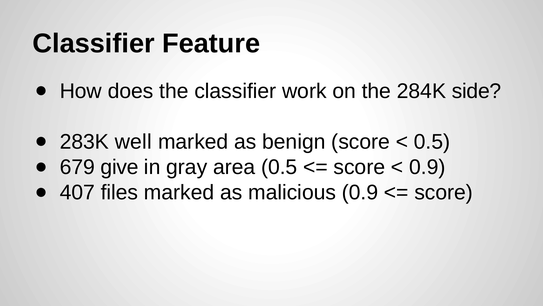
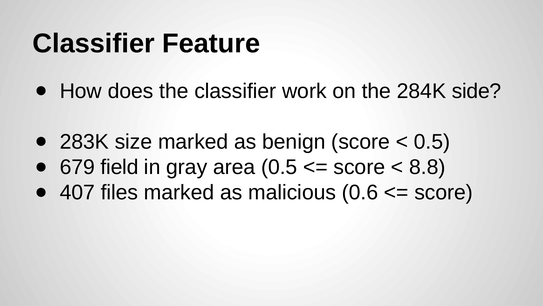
well: well -> size
give: give -> field
0.9 at (427, 167): 0.9 -> 8.8
malicious 0.9: 0.9 -> 0.6
